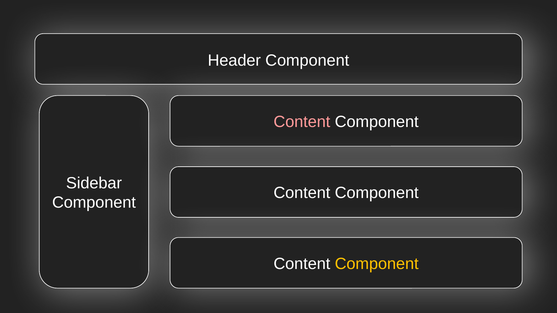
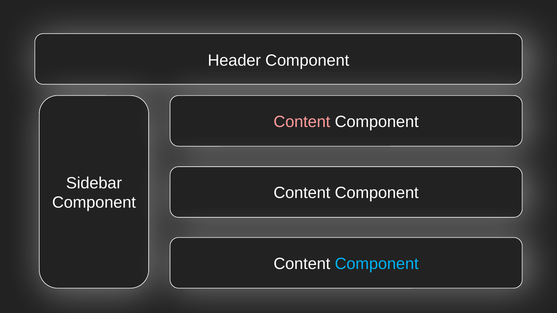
Component at (377, 264) colour: yellow -> light blue
